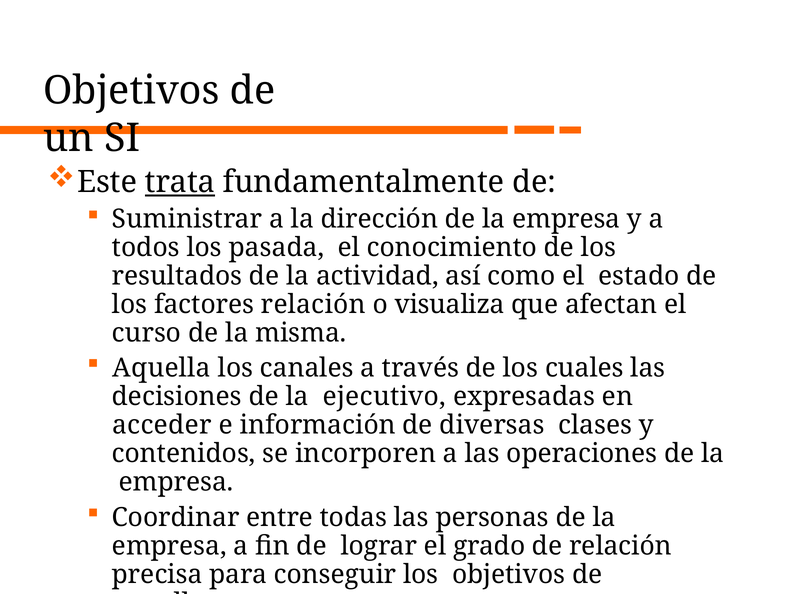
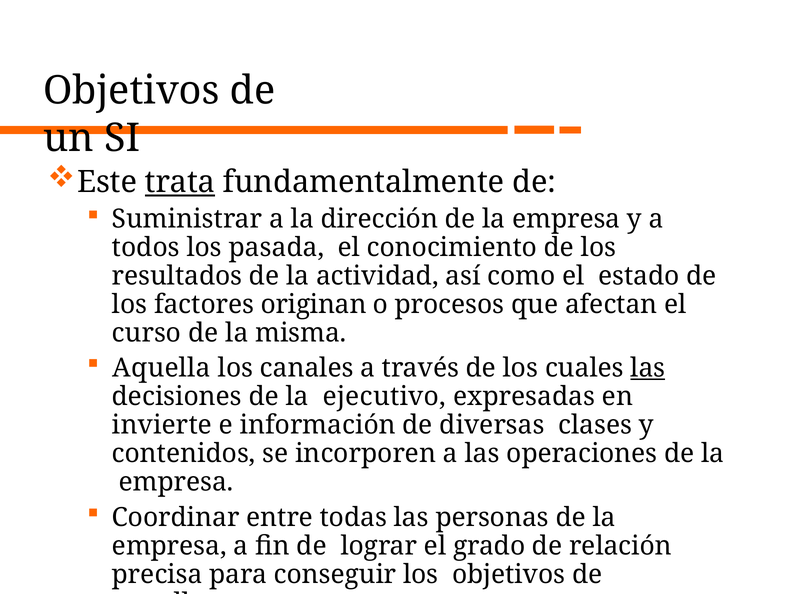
factores relación: relación -> originan
visualiza: visualiza -> procesos
las at (648, 368) underline: none -> present
acceder: acceder -> invierte
